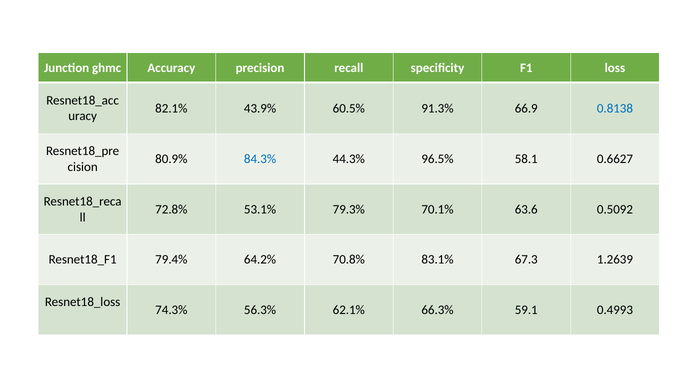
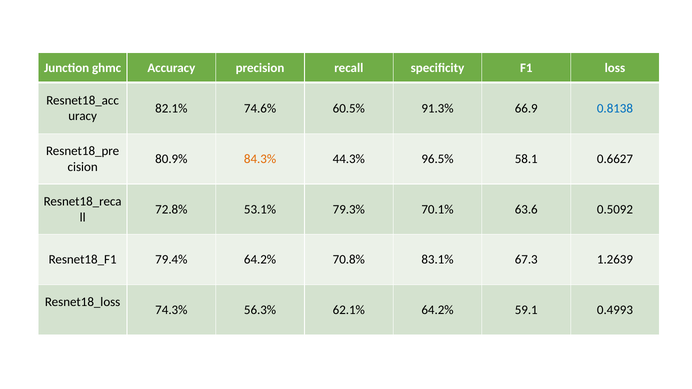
43.9%: 43.9% -> 74.6%
84.3% colour: blue -> orange
62.1% 66.3%: 66.3% -> 64.2%
